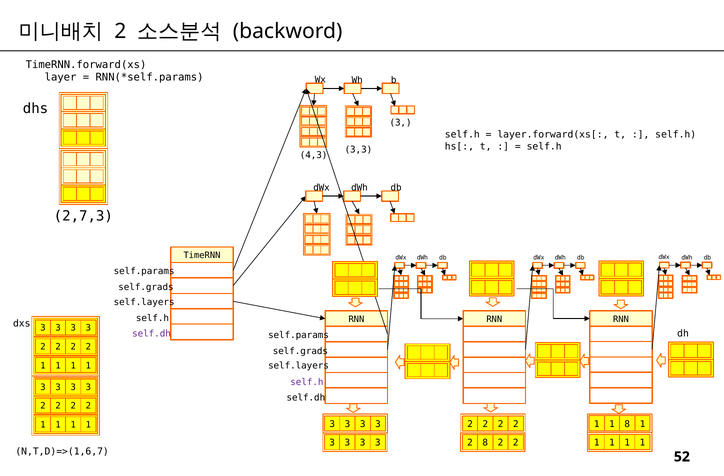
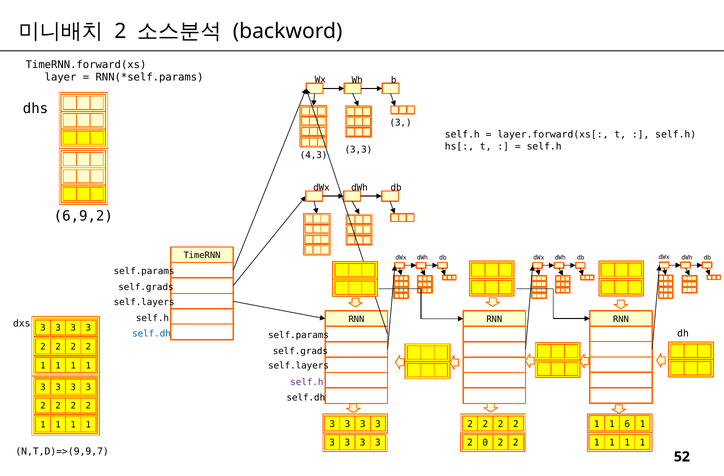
2,7,3: 2,7,3 -> 6,9,2
self.dh at (151, 333) colour: purple -> blue
1 8: 8 -> 6
2 8: 8 -> 0
N,T,D)=>(1,6,7: N,T,D)=>(1,6,7 -> N,T,D)=>(9,9,7
